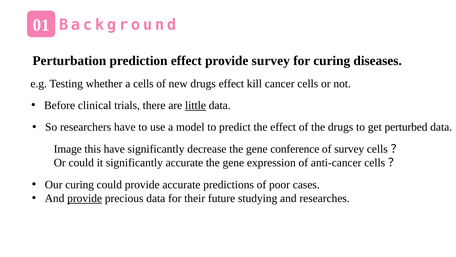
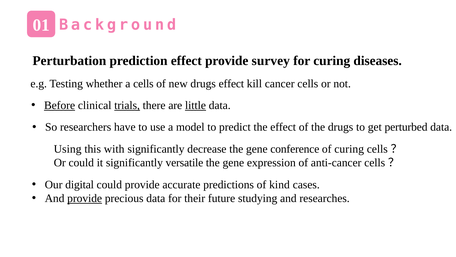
Before underline: none -> present
trials underline: none -> present
Image: Image -> Using
this have: have -> with
of survey: survey -> curing
significantly accurate: accurate -> versatile
Our curing: curing -> digital
poor: poor -> kind
